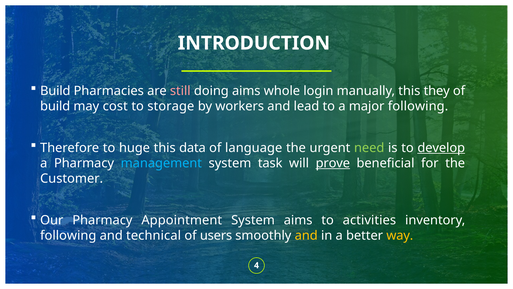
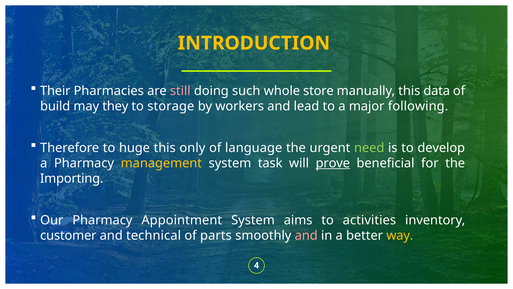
INTRODUCTION colour: white -> yellow
Build at (55, 91): Build -> Their
doing aims: aims -> such
login: login -> store
they: they -> data
cost: cost -> they
data: data -> only
develop underline: present -> none
management colour: light blue -> yellow
Customer: Customer -> Importing
following at (68, 235): following -> customer
users: users -> parts
and at (306, 235) colour: yellow -> pink
